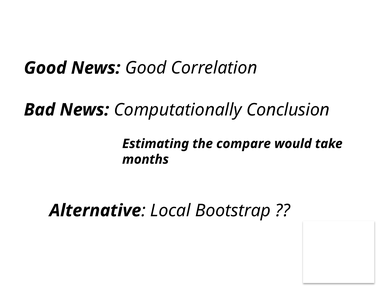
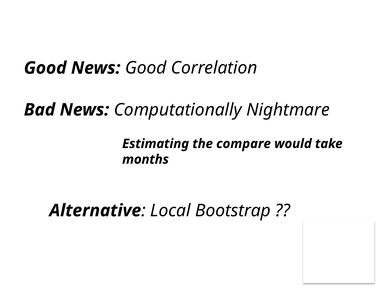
Conclusion: Conclusion -> Nightmare
